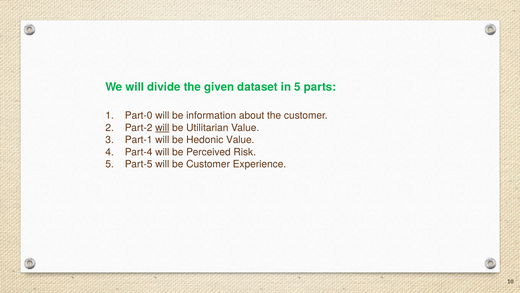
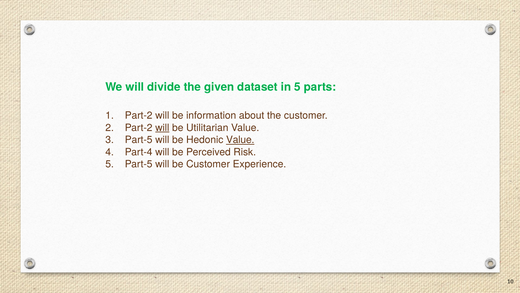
Part-0 at (139, 115): Part-0 -> Part-2
Part-1 at (139, 140): Part-1 -> Part-5
Value at (240, 140) underline: none -> present
